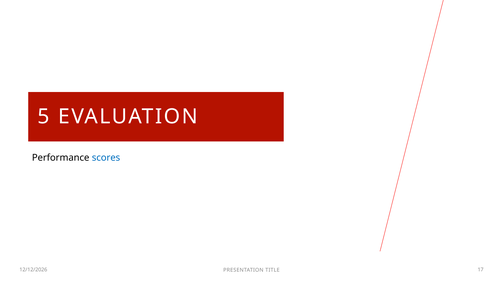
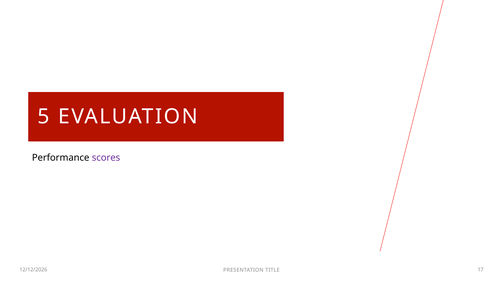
scores colour: blue -> purple
